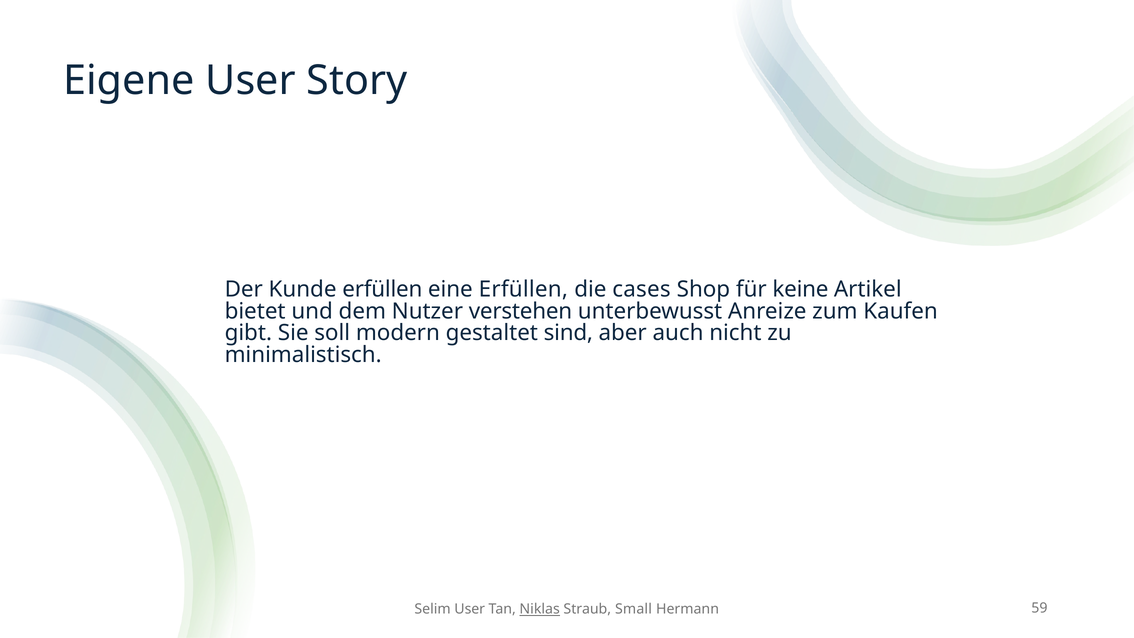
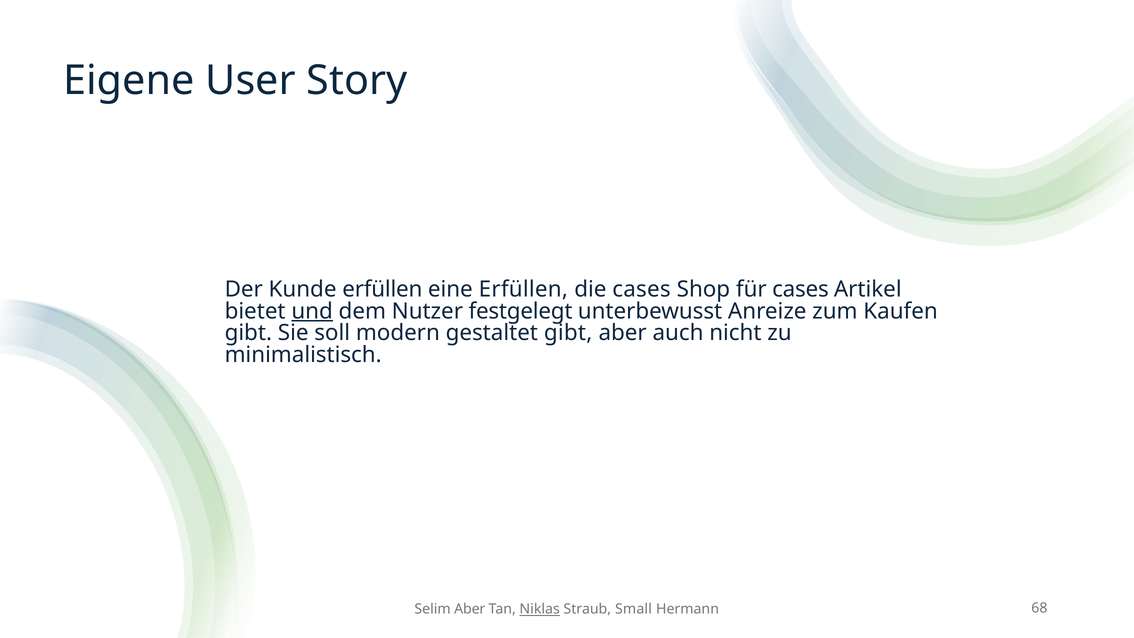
für keine: keine -> cases
und underline: none -> present
verstehen: verstehen -> festgelegt
gestaltet sind: sind -> gibt
Selim User: User -> Aber
59: 59 -> 68
